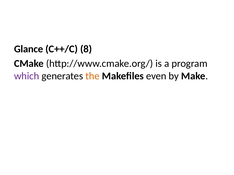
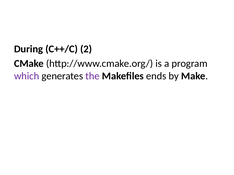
Glance: Glance -> During
8: 8 -> 2
the colour: orange -> purple
even: even -> ends
